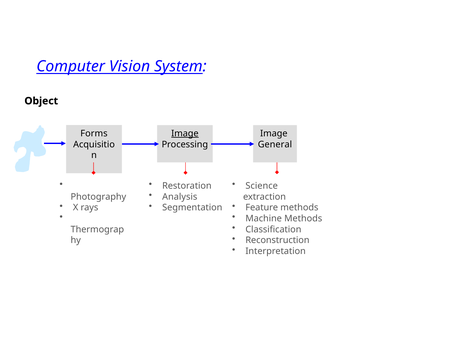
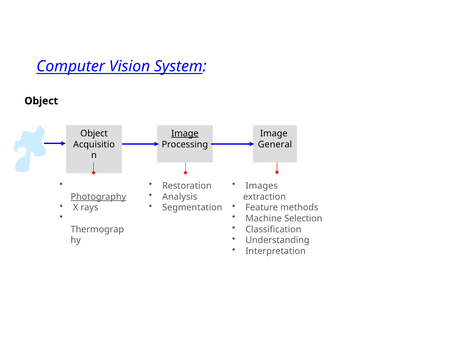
Forms at (94, 134): Forms -> Object
Science: Science -> Images
Photography underline: none -> present
Machine Methods: Methods -> Selection
Reconstruction: Reconstruction -> Understanding
